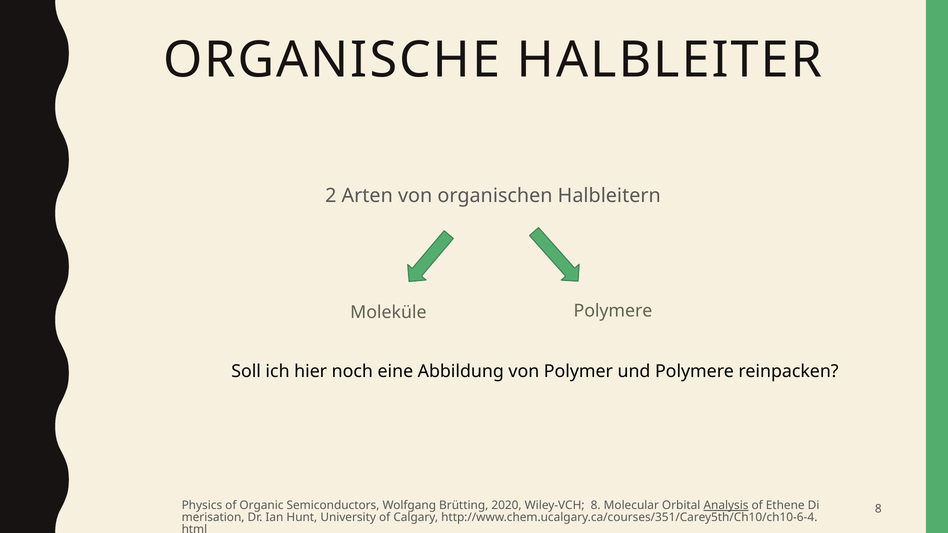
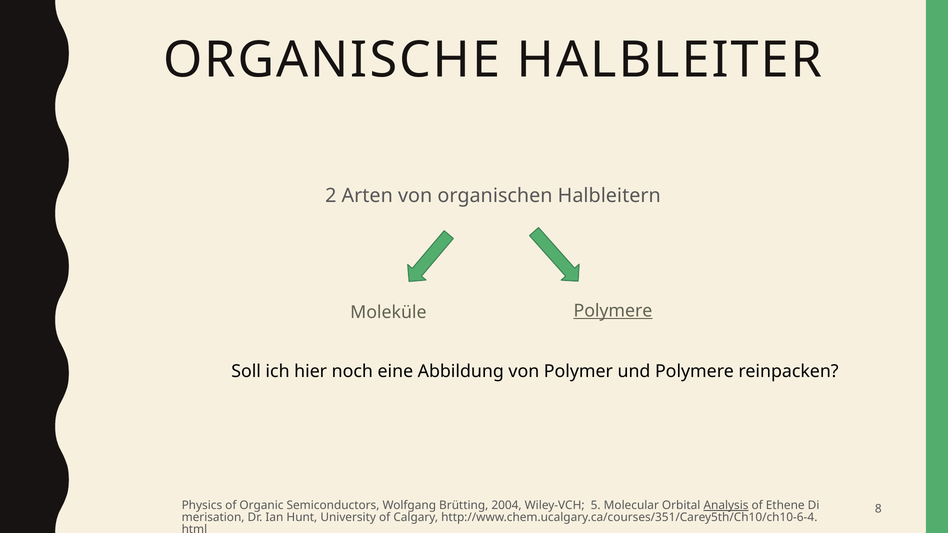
Polymere at (613, 311) underline: none -> present
2020: 2020 -> 2004
Wiley-VCH 8: 8 -> 5
